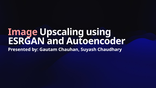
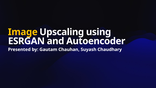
Image colour: pink -> yellow
